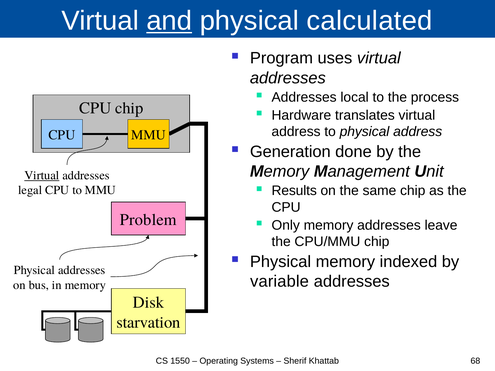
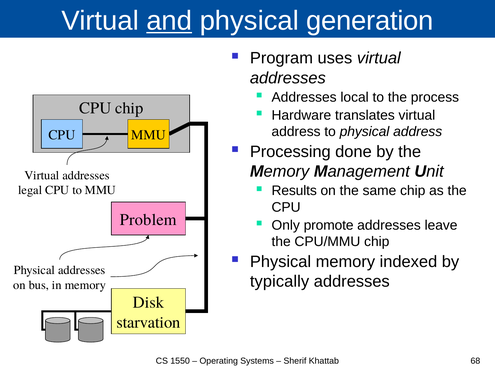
calculated: calculated -> generation
Generation: Generation -> Processing
Virtual at (42, 175) underline: present -> none
Only memory: memory -> promote
variable: variable -> typically
